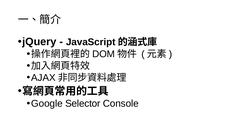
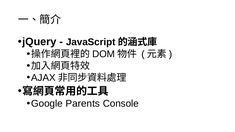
Selector: Selector -> Parents
